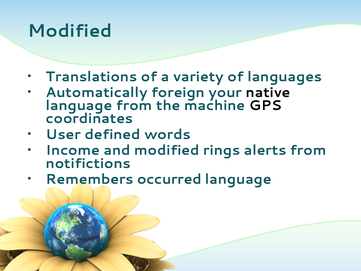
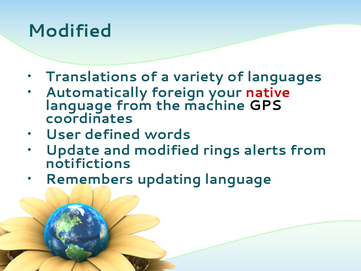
native colour: black -> red
Income: Income -> Update
occurred: occurred -> updating
